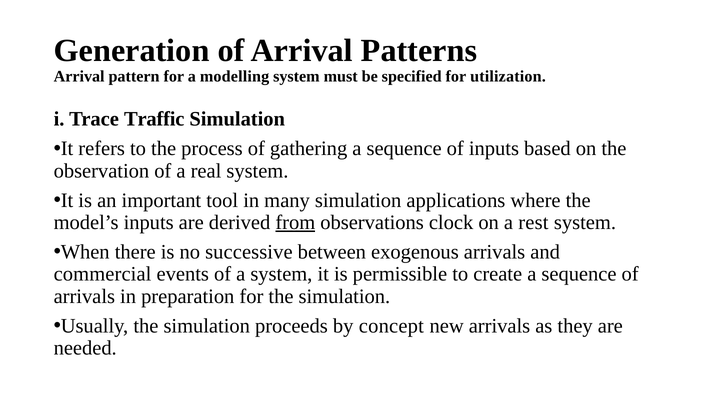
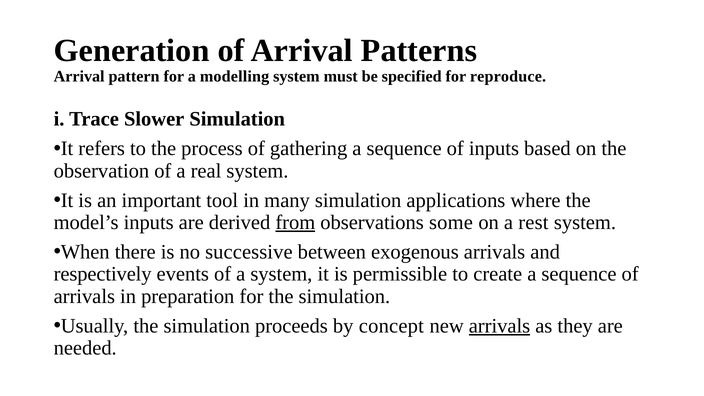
utilization: utilization -> reproduce
Traffic: Traffic -> Slower
clock: clock -> some
commercial: commercial -> respectively
arrivals at (499, 326) underline: none -> present
